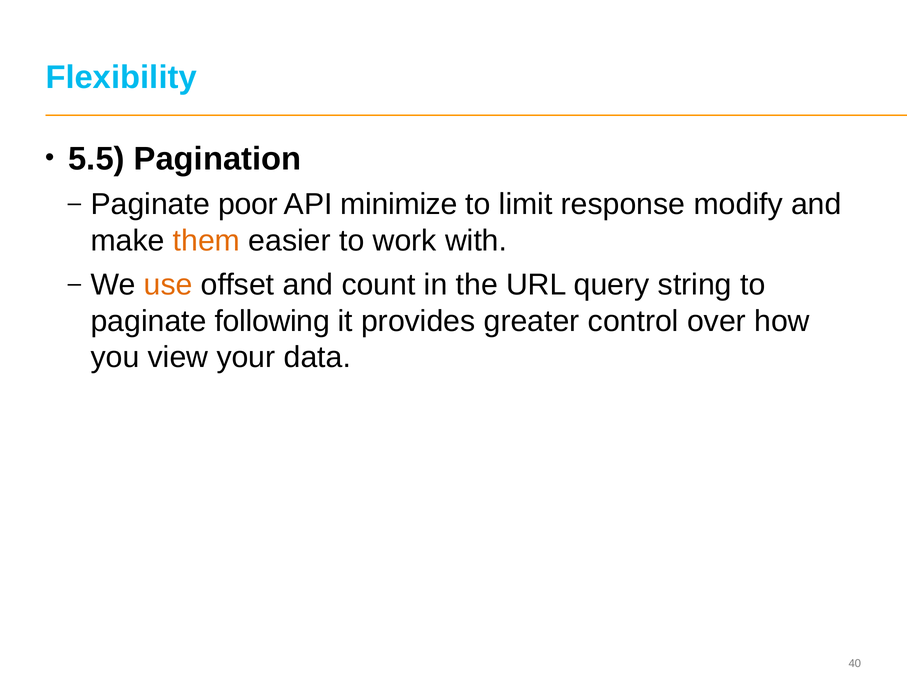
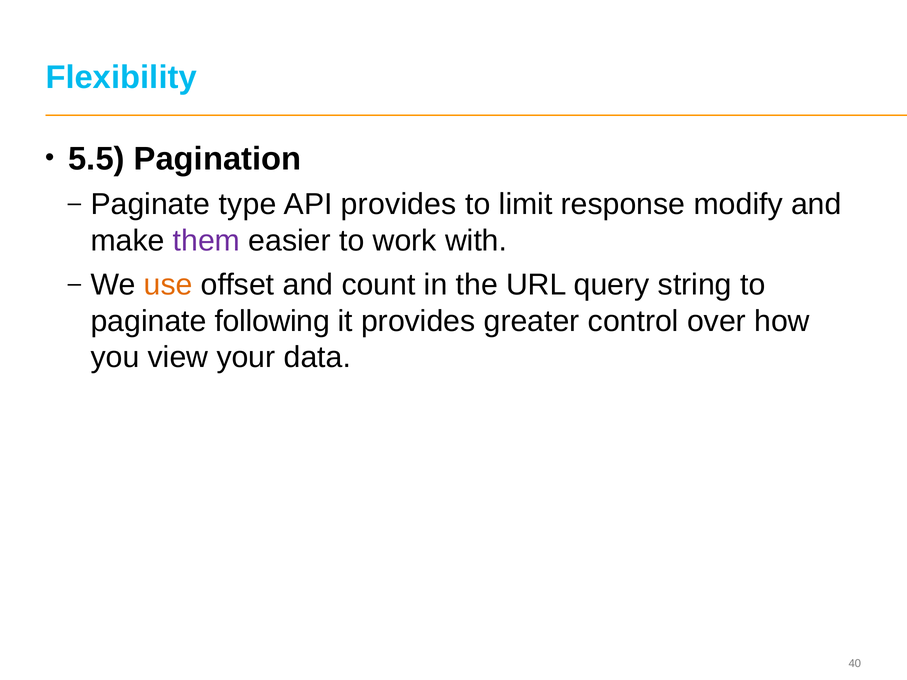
poor: poor -> type
API minimize: minimize -> provides
them colour: orange -> purple
